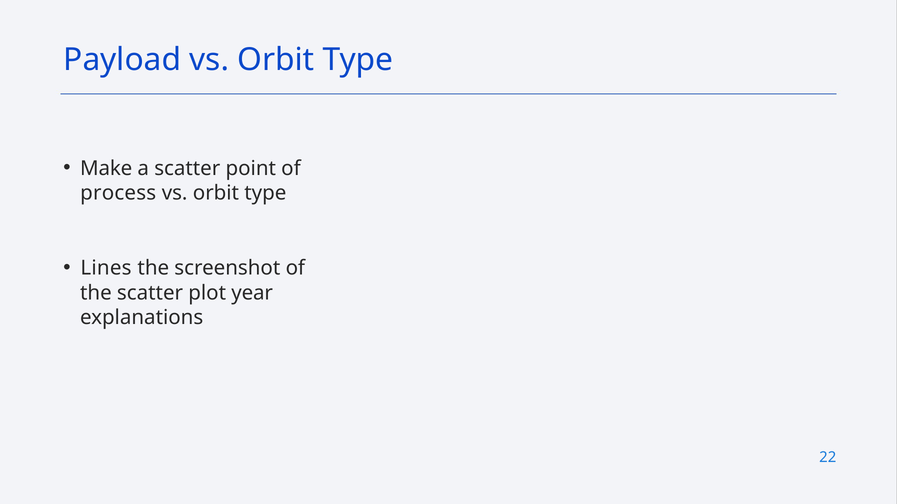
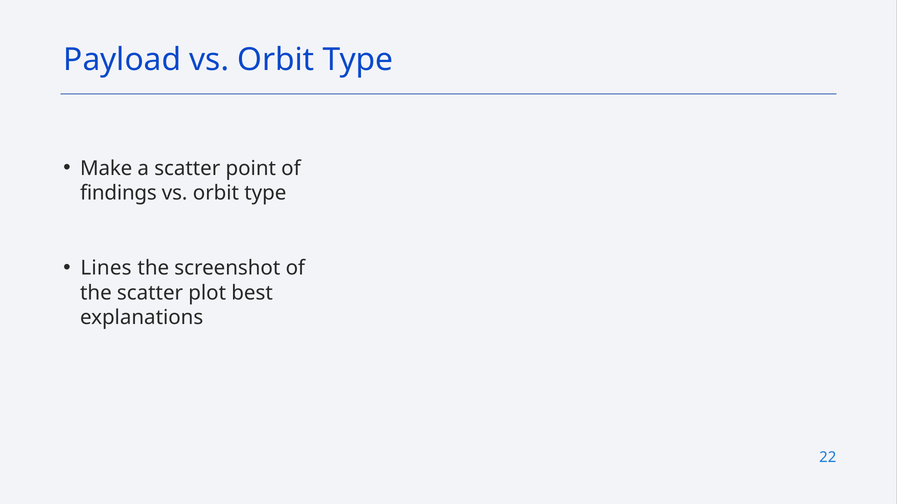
process: process -> findings
year: year -> best
